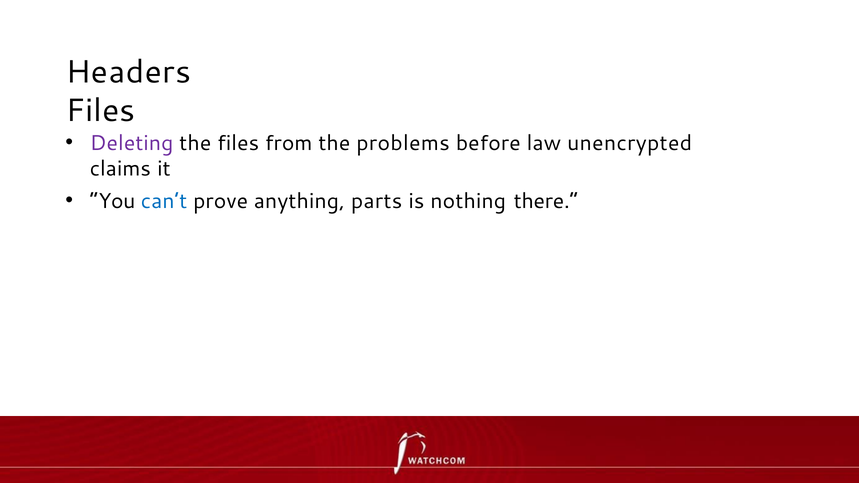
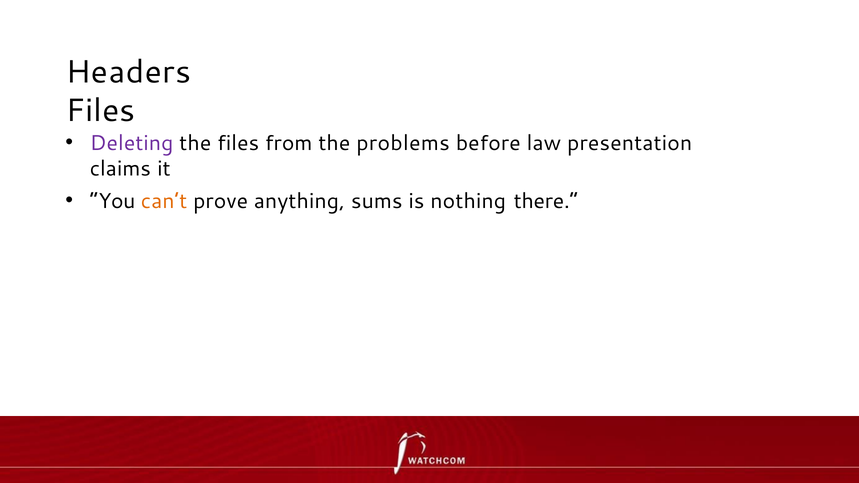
unencrypted: unencrypted -> presentation
can’t colour: blue -> orange
parts: parts -> sums
